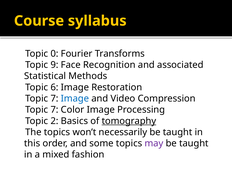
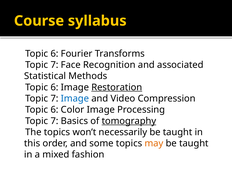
0 at (54, 54): 0 -> 6
9 at (54, 65): 9 -> 7
Restoration underline: none -> present
7 at (54, 110): 7 -> 6
2 at (54, 121): 2 -> 7
may colour: purple -> orange
